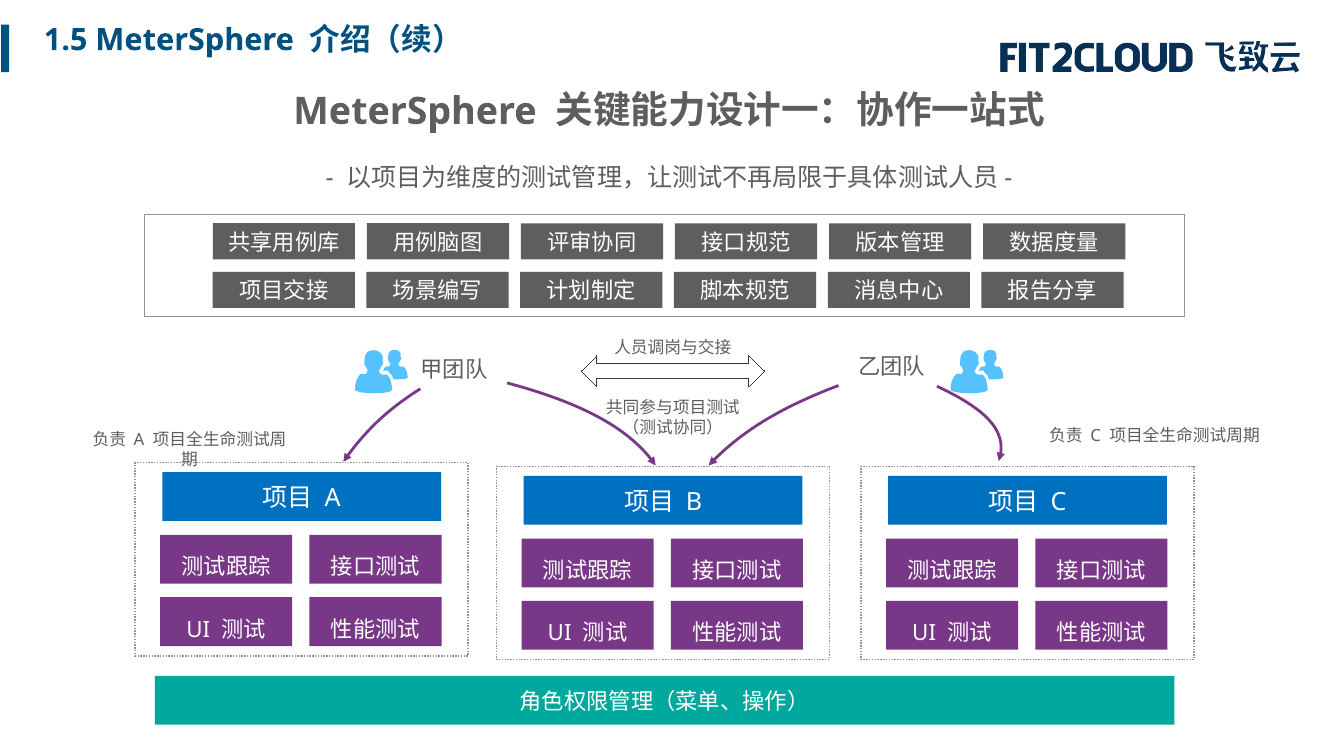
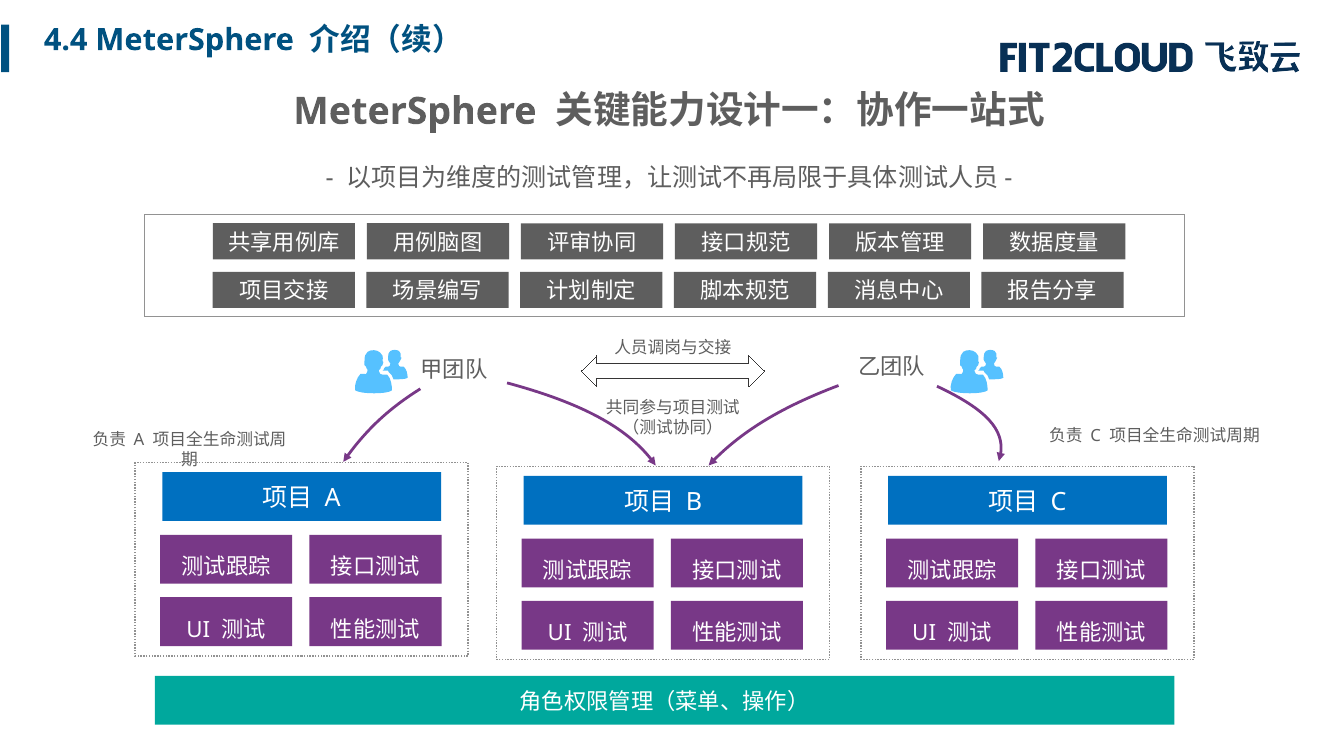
1.5: 1.5 -> 4.4
